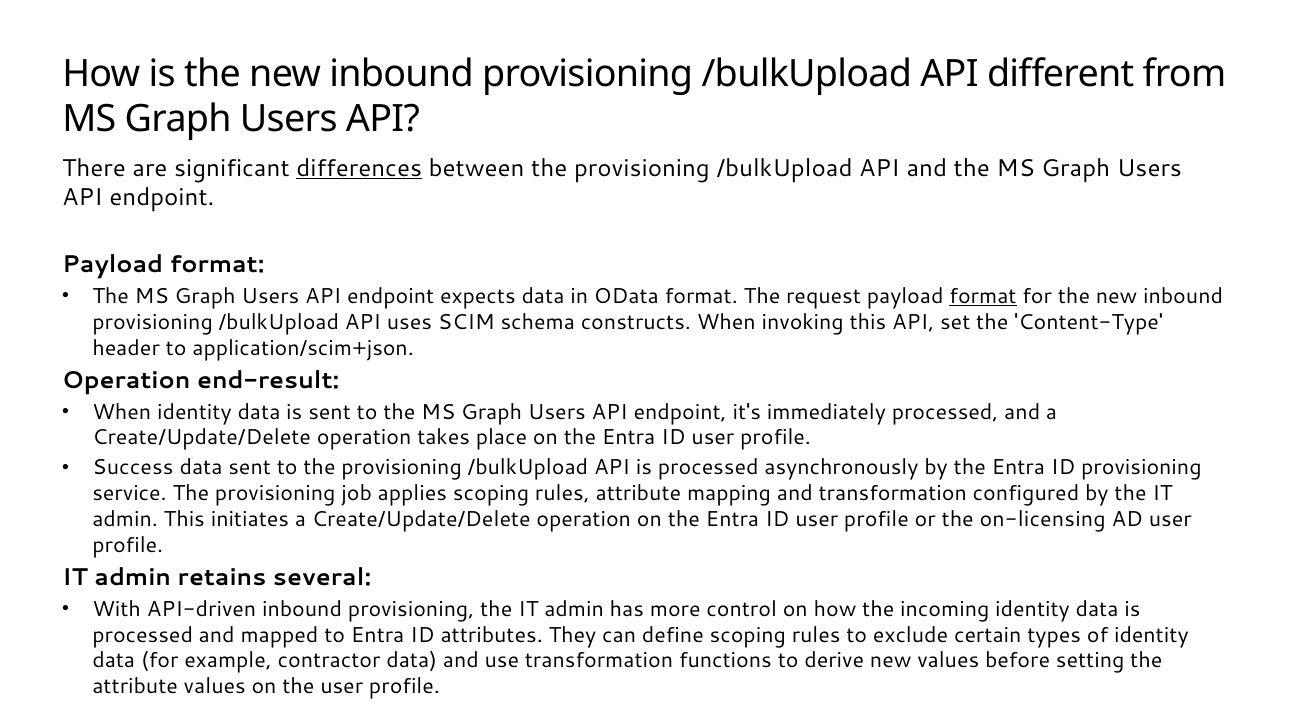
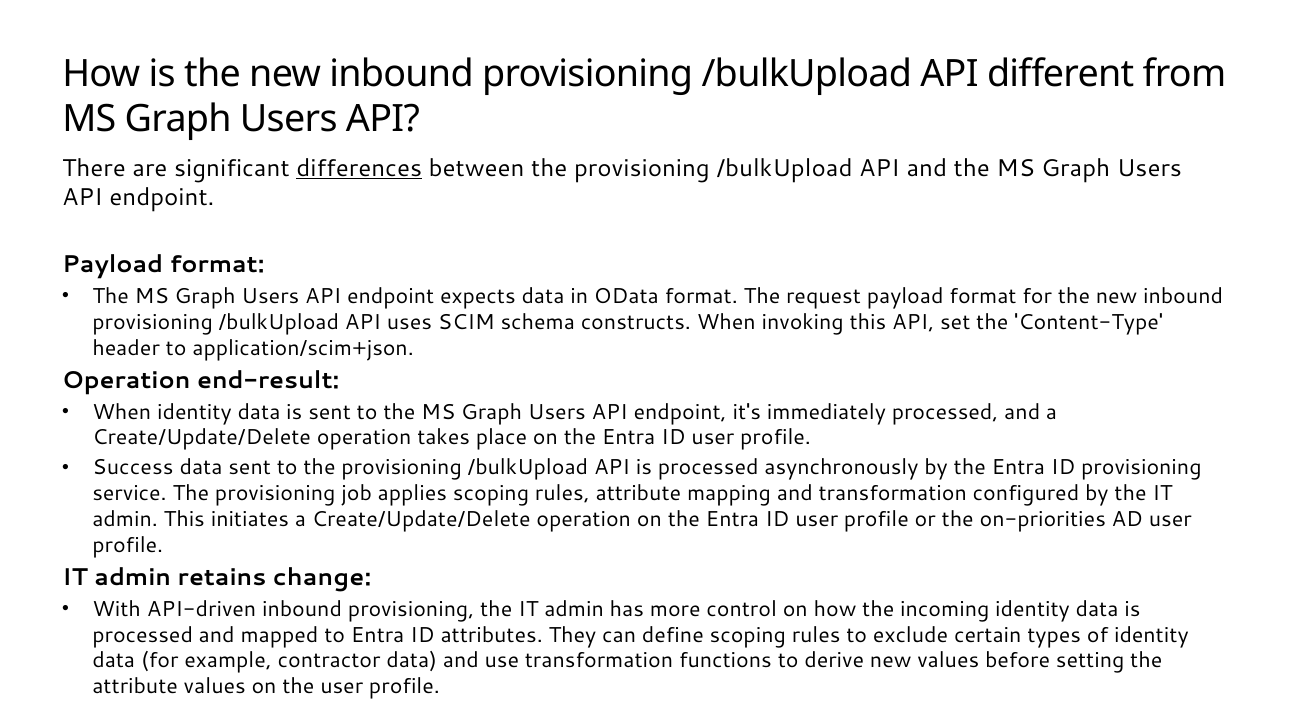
format at (983, 296) underline: present -> none
on-licensing: on-licensing -> on-priorities
several: several -> change
